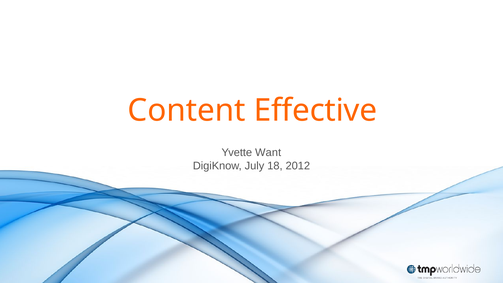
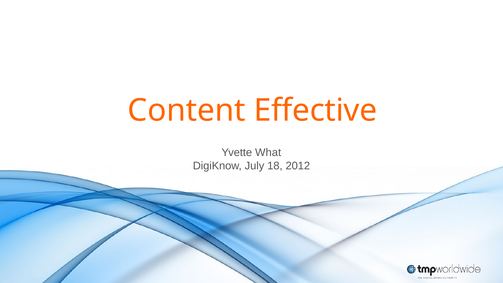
Want: Want -> What
